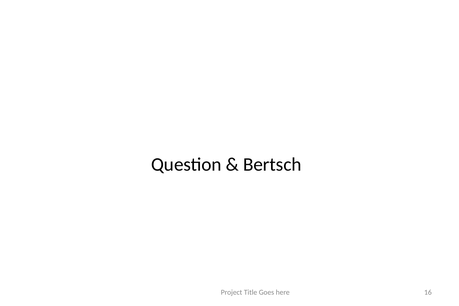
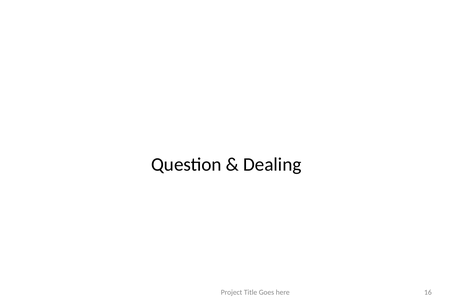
Bertsch: Bertsch -> Dealing
